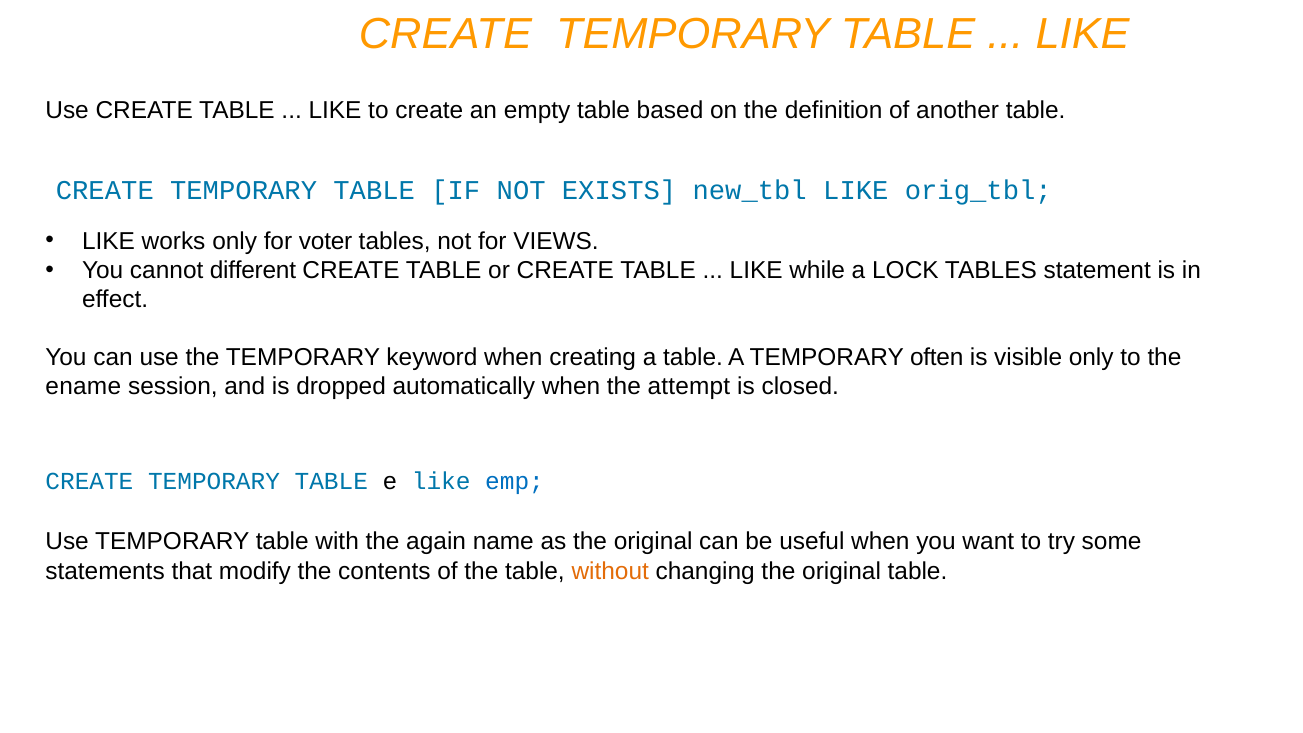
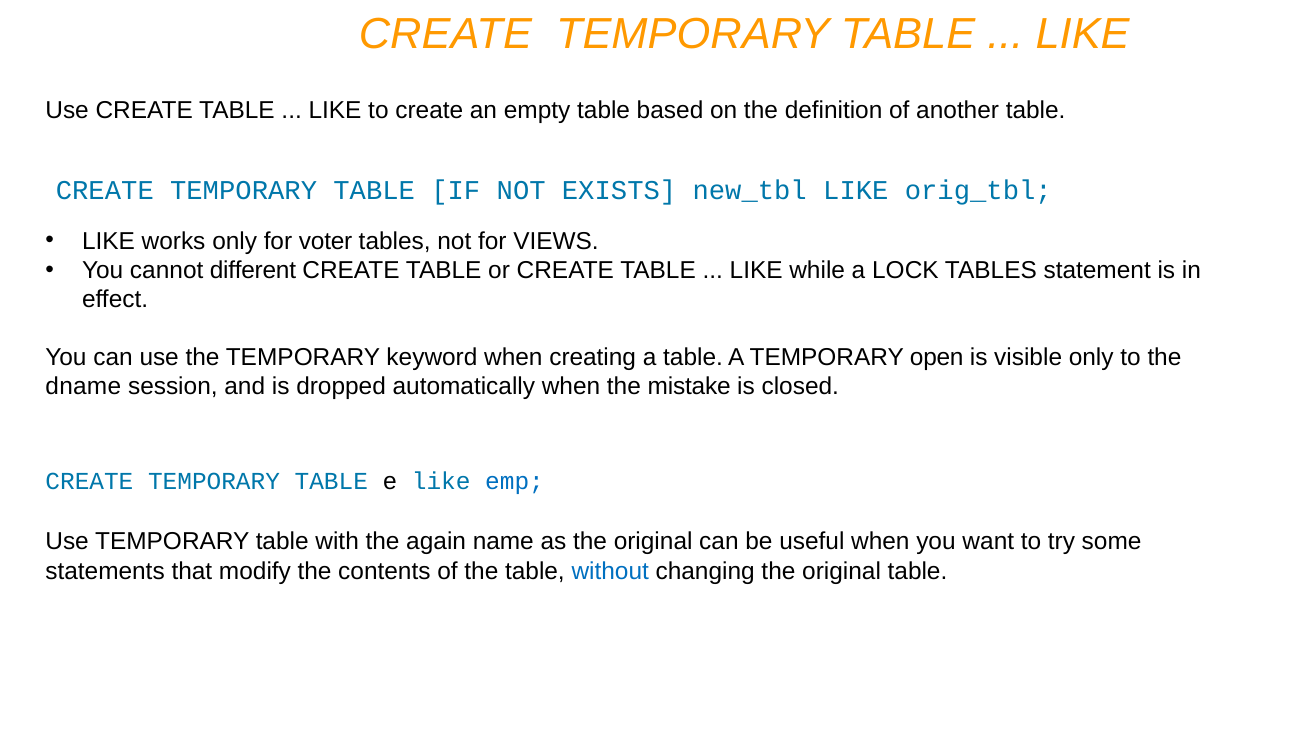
often: often -> open
ename: ename -> dname
attempt: attempt -> mistake
without colour: orange -> blue
